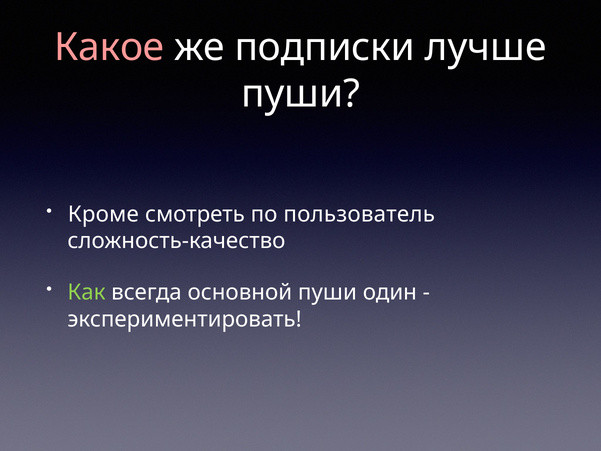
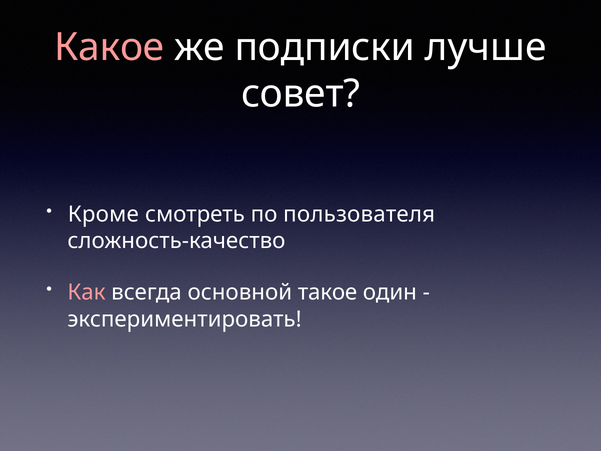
пуши at (301, 94): пуши -> совет
пользователь: пользователь -> пользователя
Как colour: light green -> pink
основной пуши: пуши -> такое
